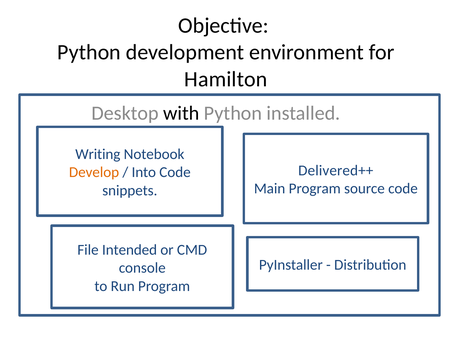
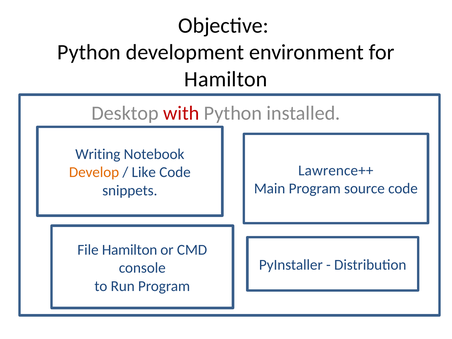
with colour: black -> red
Delivered++: Delivered++ -> Lawrence++
Into: Into -> Like
File Intended: Intended -> Hamilton
